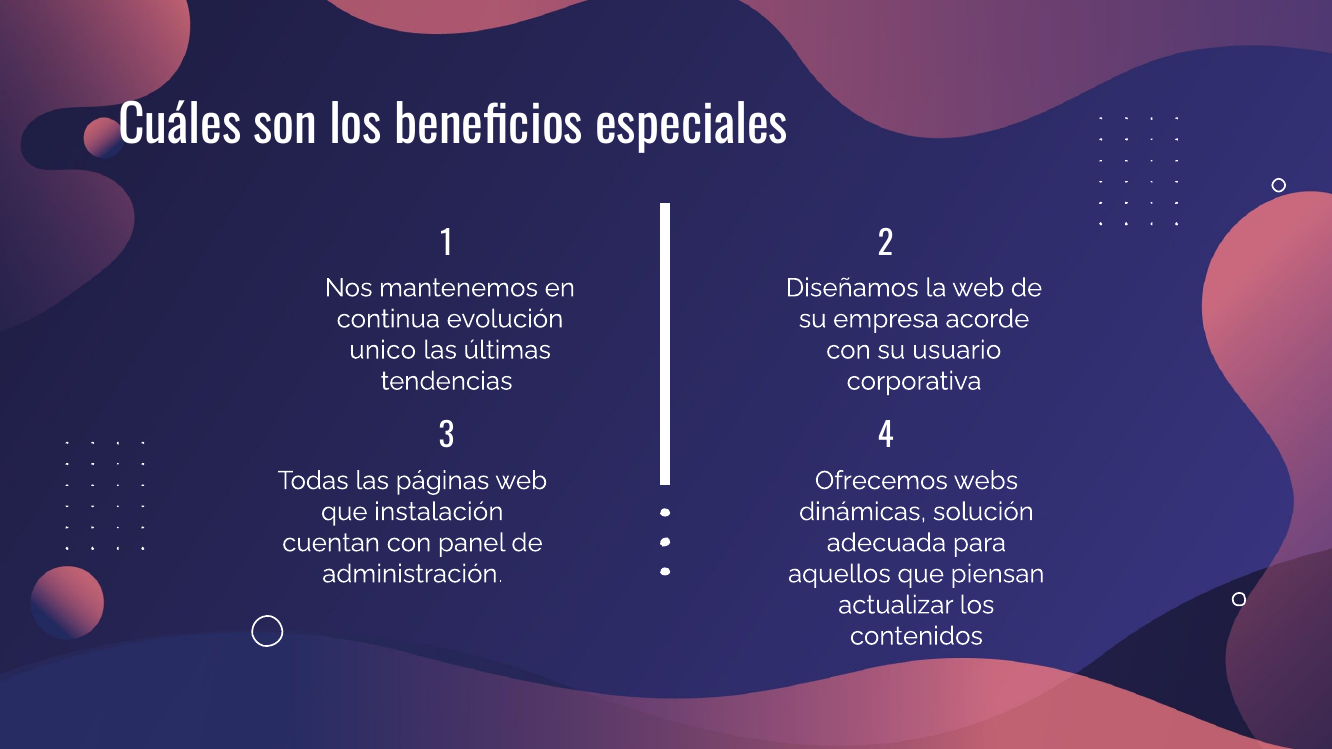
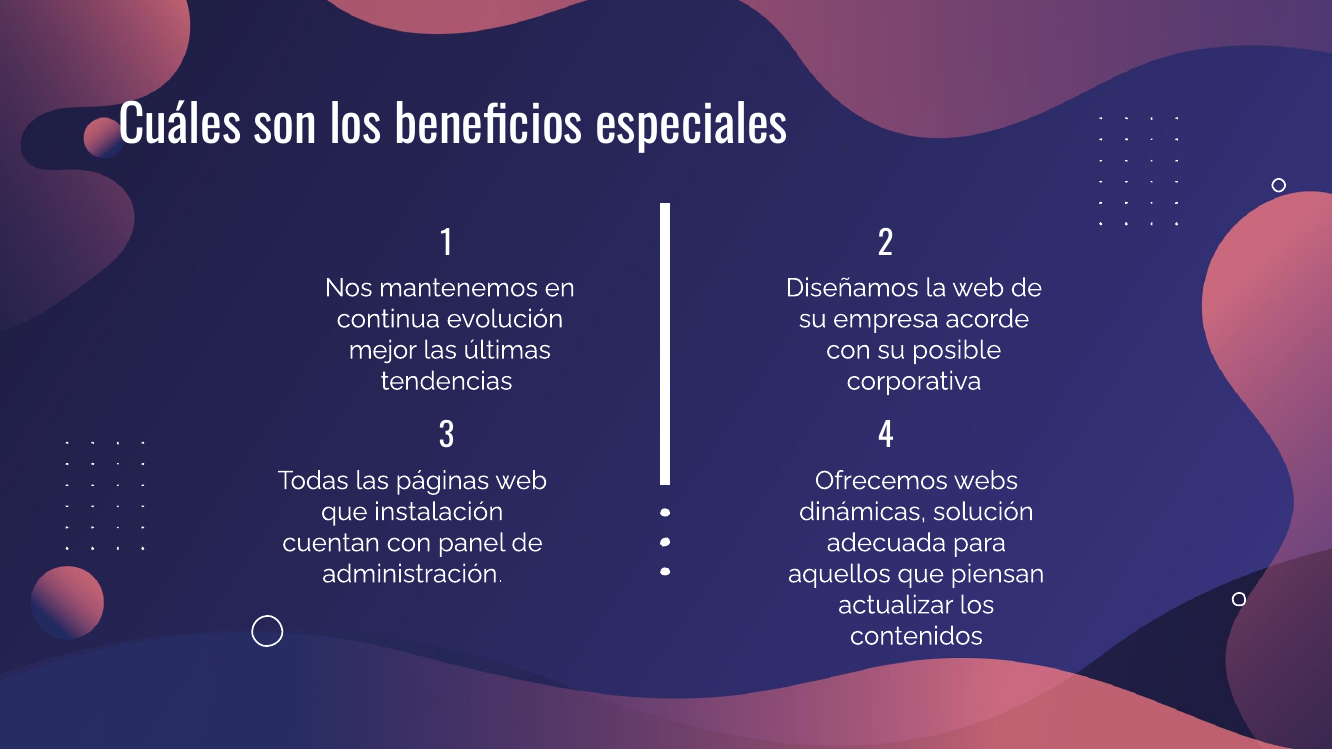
unico: unico -> mejor
usuario: usuario -> posible
